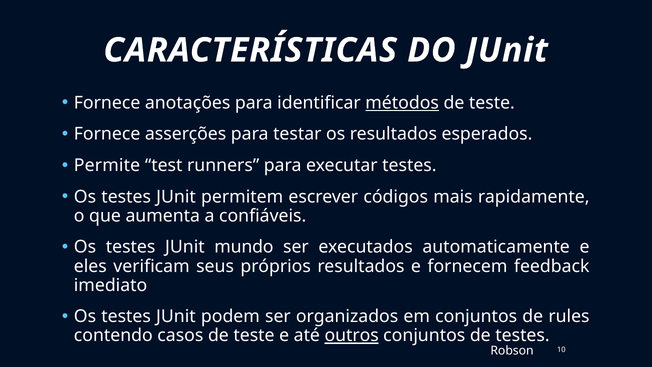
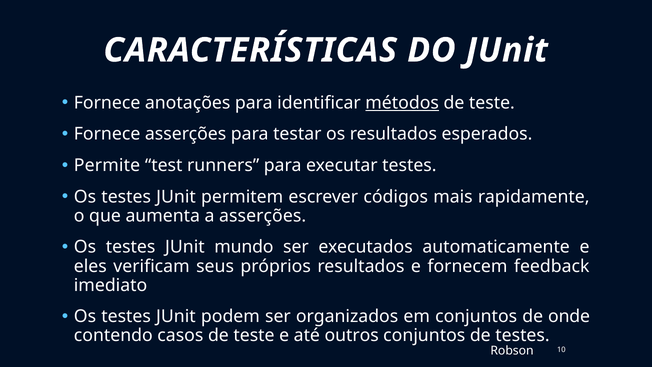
a confiáveis: confiáveis -> asserções
rules: rules -> onde
outros underline: present -> none
